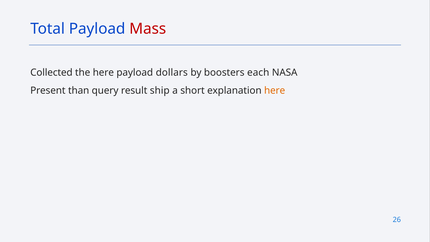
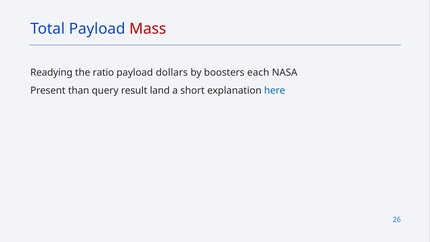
Collected: Collected -> Readying
the here: here -> ratio
ship: ship -> land
here at (275, 91) colour: orange -> blue
